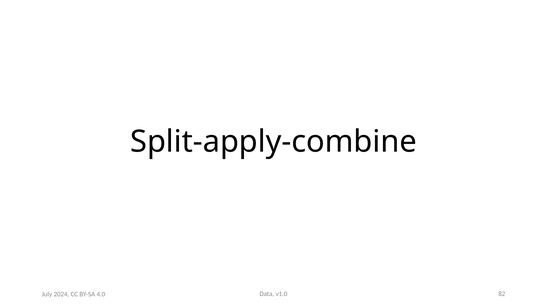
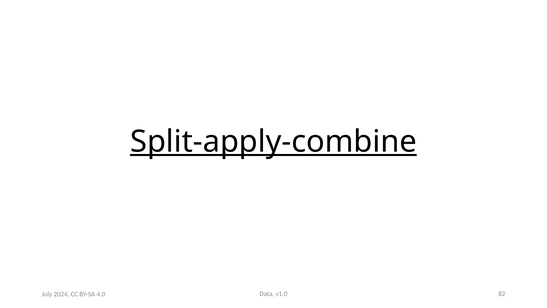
Split-apply-combine underline: none -> present
